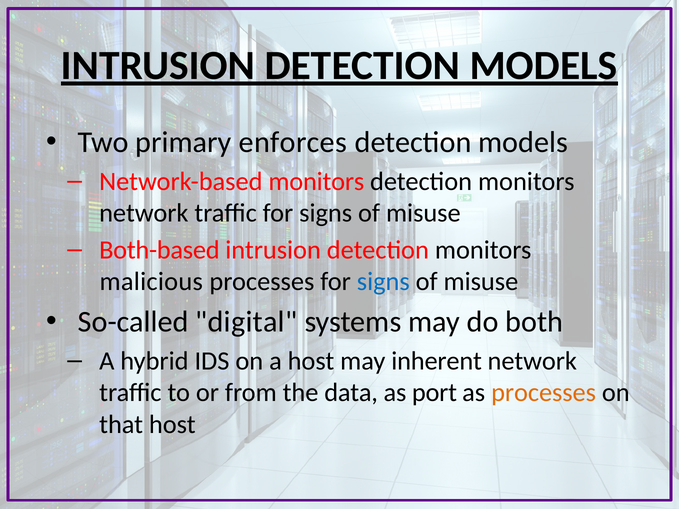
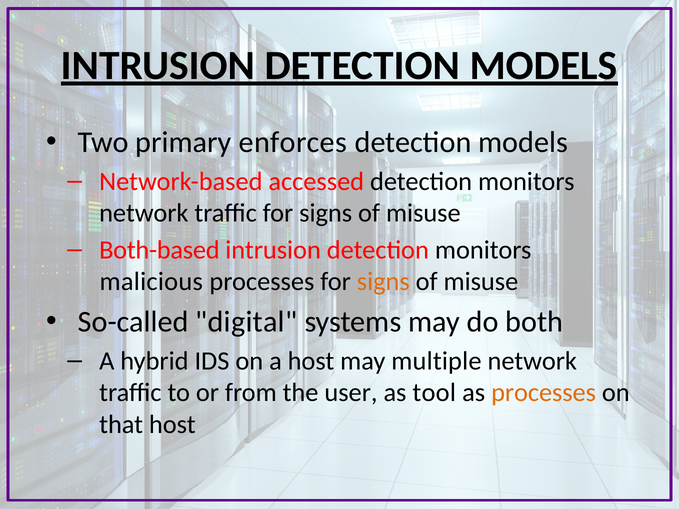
Network-based monitors: monitors -> accessed
signs at (383, 282) colour: blue -> orange
inherent: inherent -> multiple
data: data -> user
port: port -> tool
